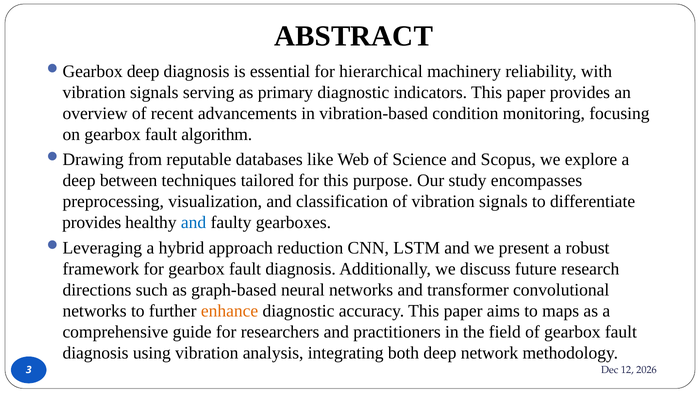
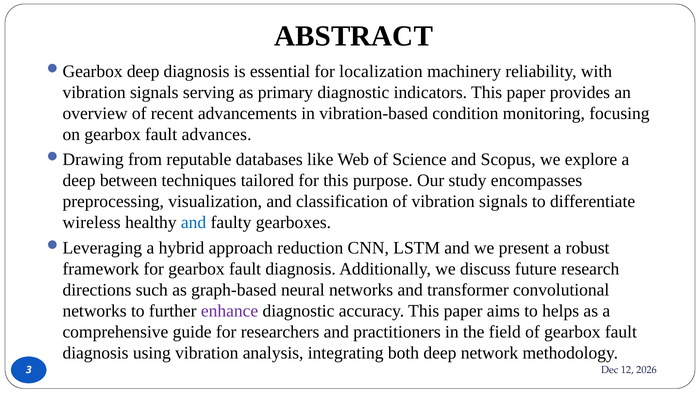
hierarchical: hierarchical -> localization
algorithm: algorithm -> advances
provides at (92, 223): provides -> wireless
enhance colour: orange -> purple
maps: maps -> helps
